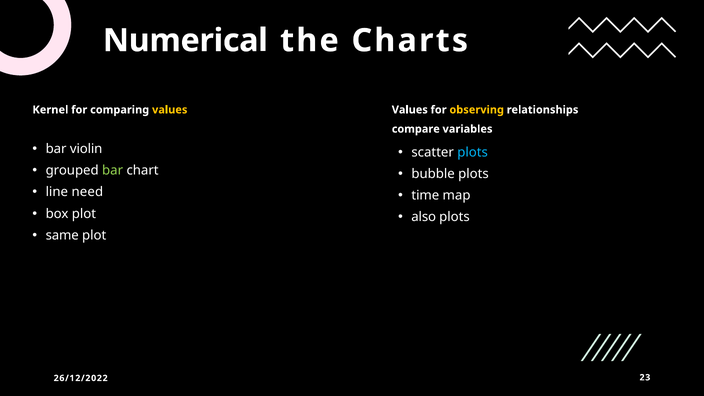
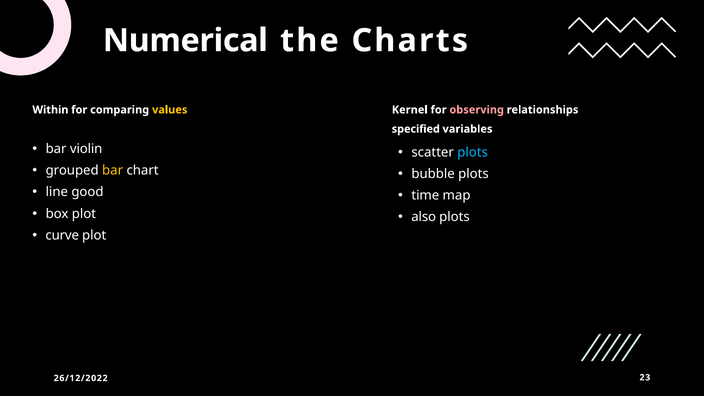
Kernel: Kernel -> Within
Values at (410, 110): Values -> Kernel
observing colour: yellow -> pink
compare: compare -> specified
bar at (113, 170) colour: light green -> yellow
need: need -> good
same: same -> curve
